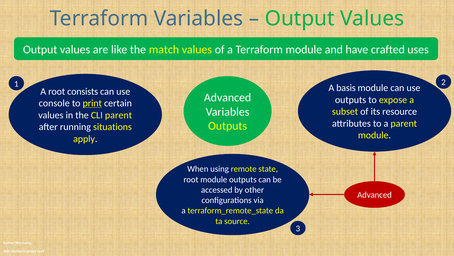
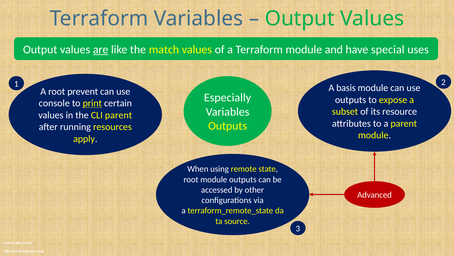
are underline: none -> present
crafted: crafted -> special
consists: consists -> prevent
Advanced at (228, 97): Advanced -> Especially
situations: situations -> resources
